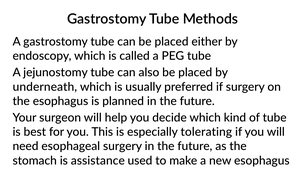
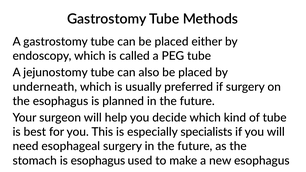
tolerating: tolerating -> specialists
is assistance: assistance -> esophagus
